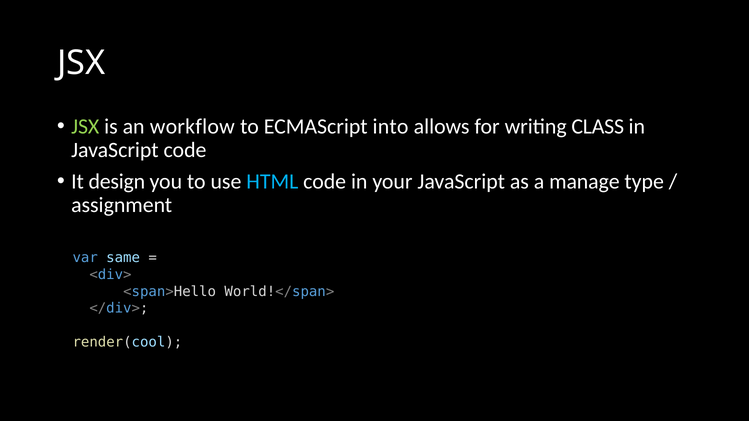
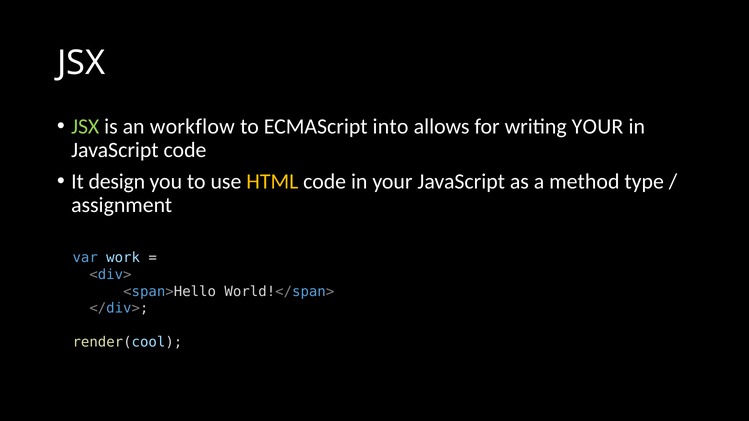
writing CLASS: CLASS -> YOUR
HTML colour: light blue -> yellow
manage: manage -> method
same: same -> work
